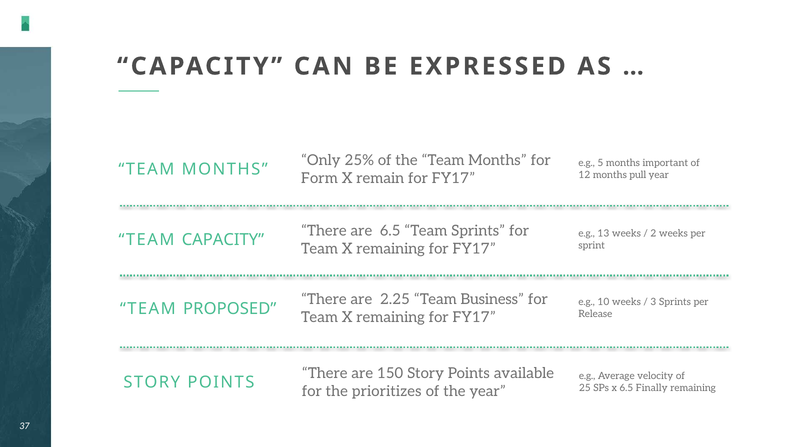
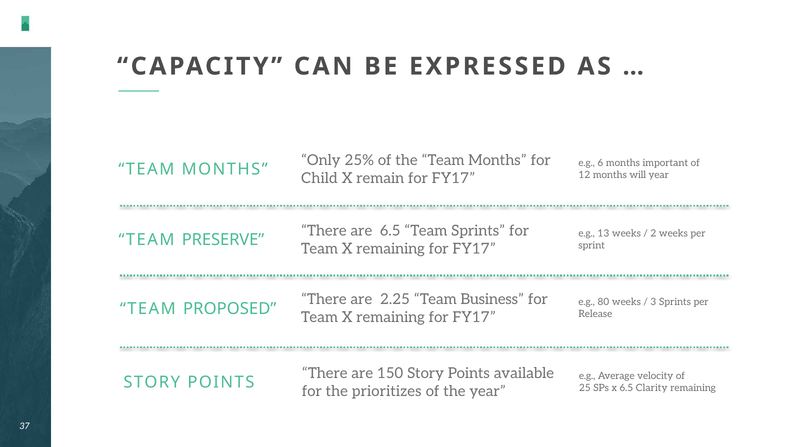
5: 5 -> 6
pull: pull -> will
Form: Form -> Child
TEAM CAPACITY: CAPACITY -> PRESERVE
10: 10 -> 80
Finally: Finally -> Clarity
